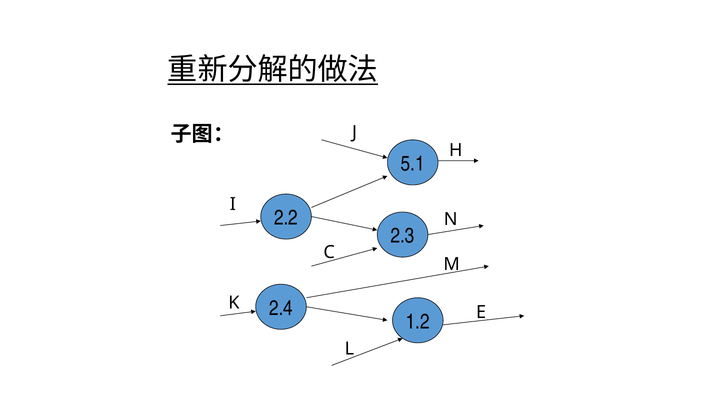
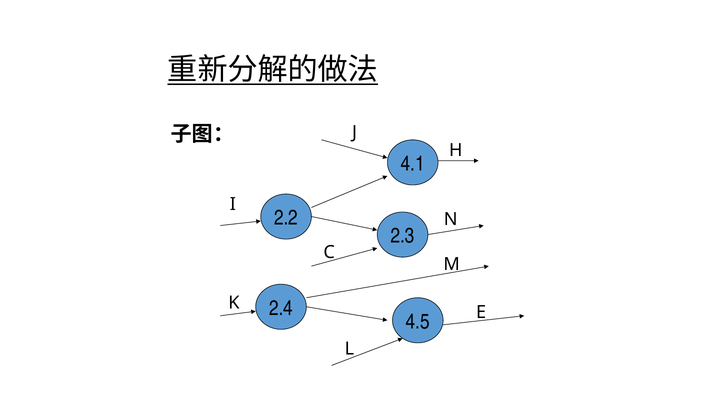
5.1: 5.1 -> 4.1
1.2: 1.2 -> 4.5
